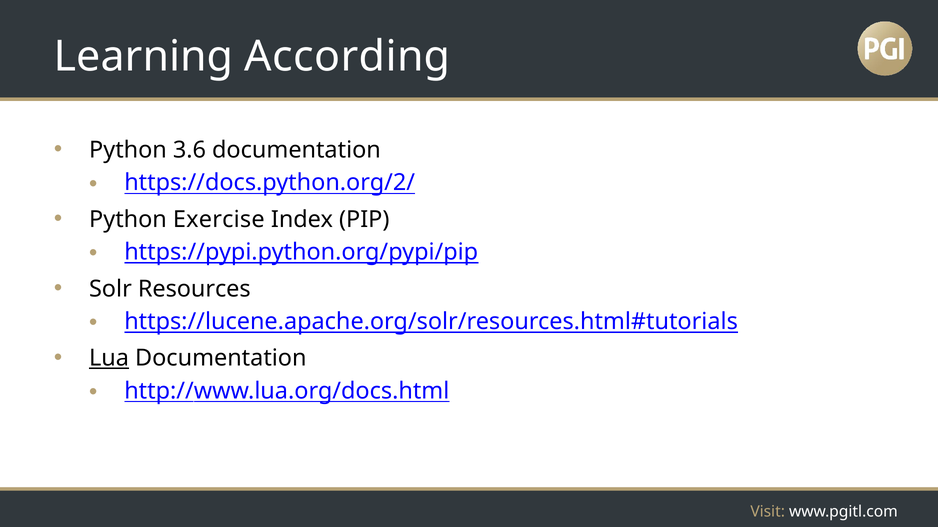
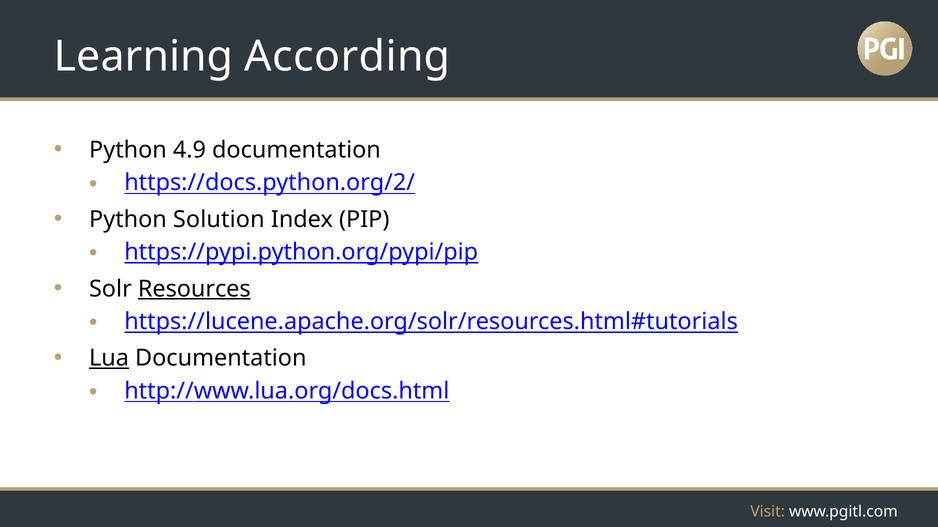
3.6: 3.6 -> 4.9
Exercise: Exercise -> Solution
Resources underline: none -> present
